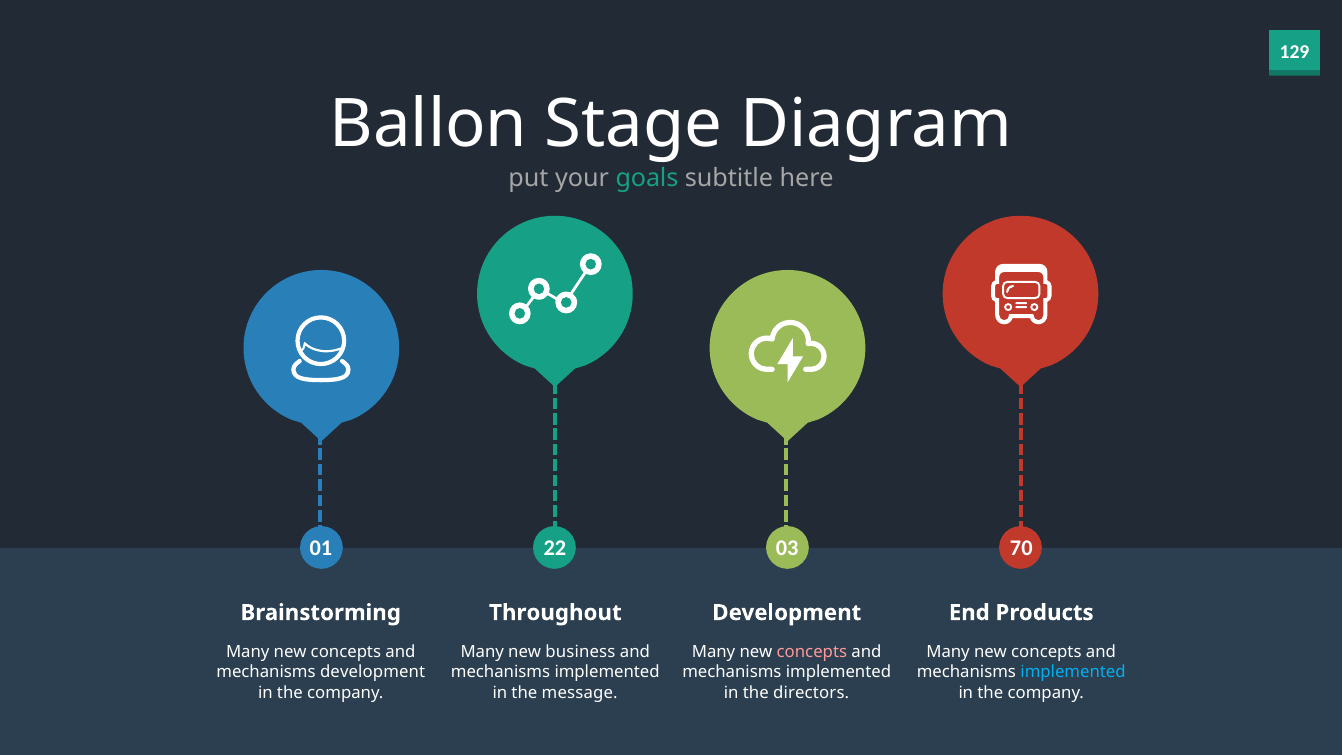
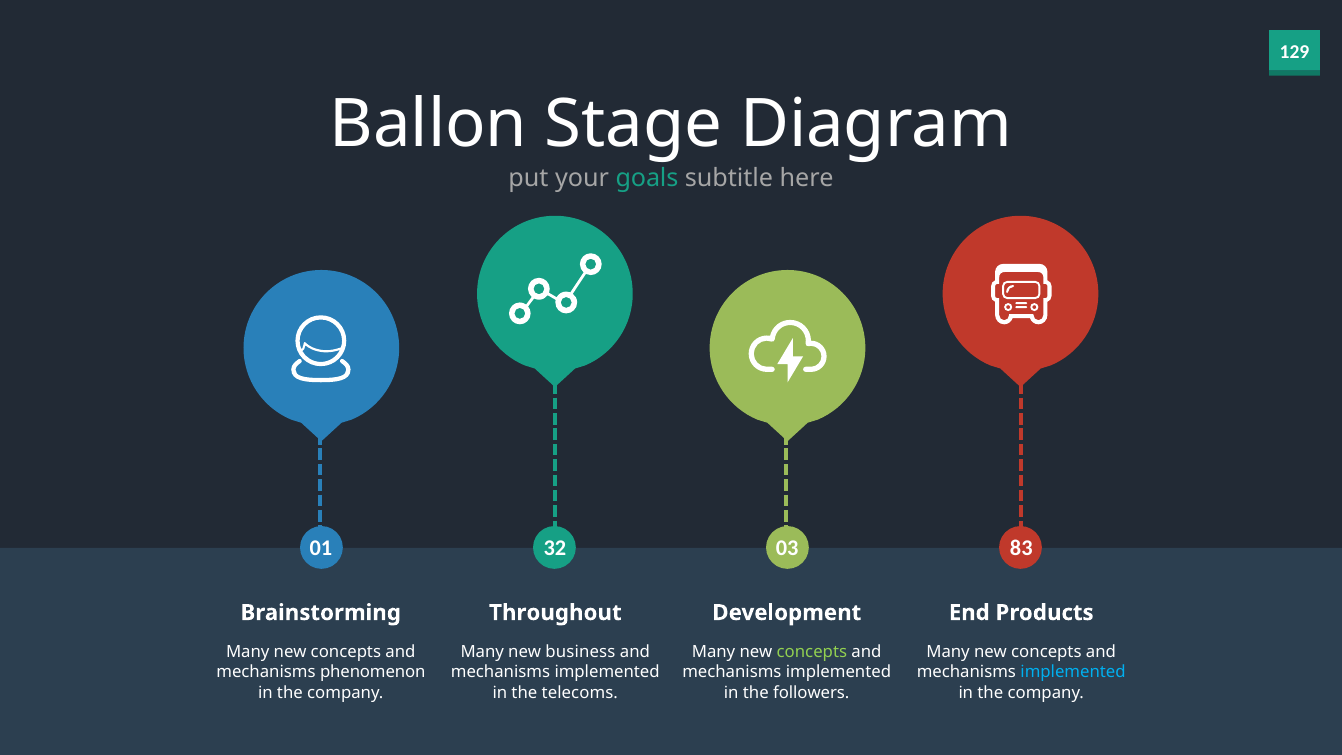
22: 22 -> 32
70: 70 -> 83
concepts at (812, 652) colour: pink -> light green
mechanisms development: development -> phenomenon
message: message -> telecoms
directors: directors -> followers
